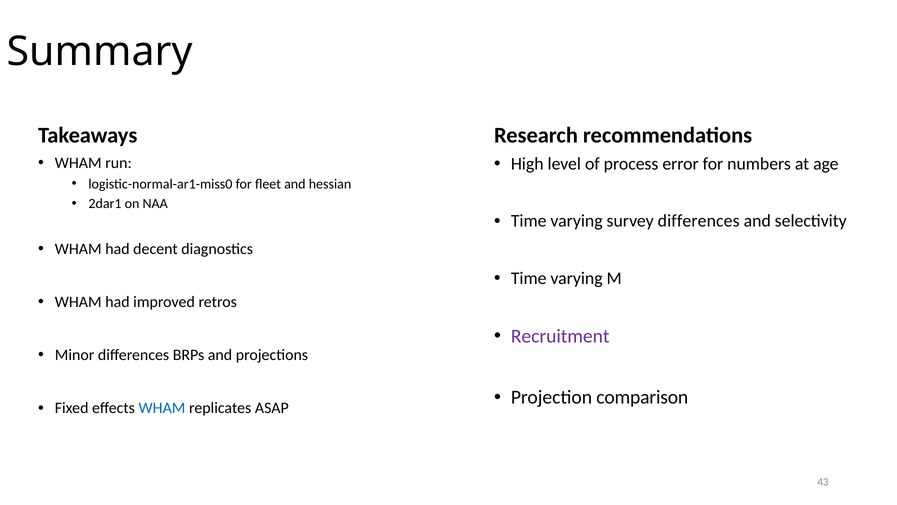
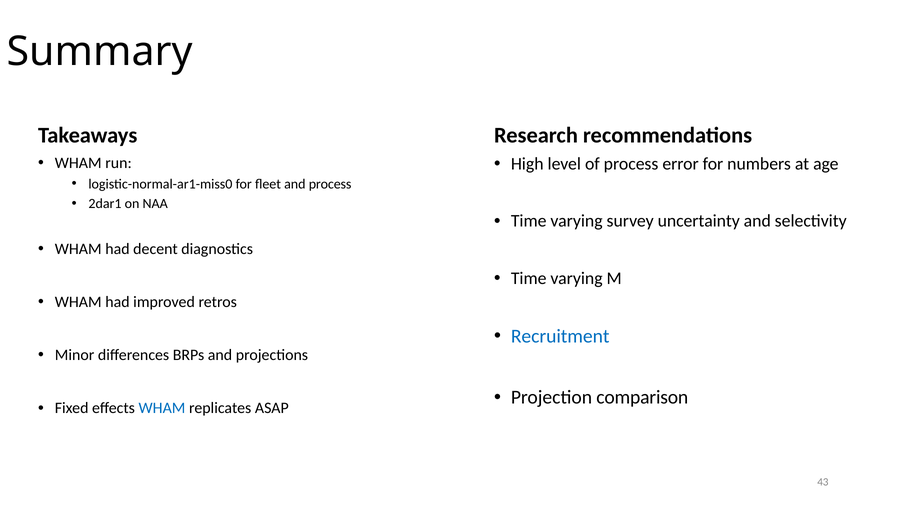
and hessian: hessian -> process
survey differences: differences -> uncertainty
Recruitment colour: purple -> blue
